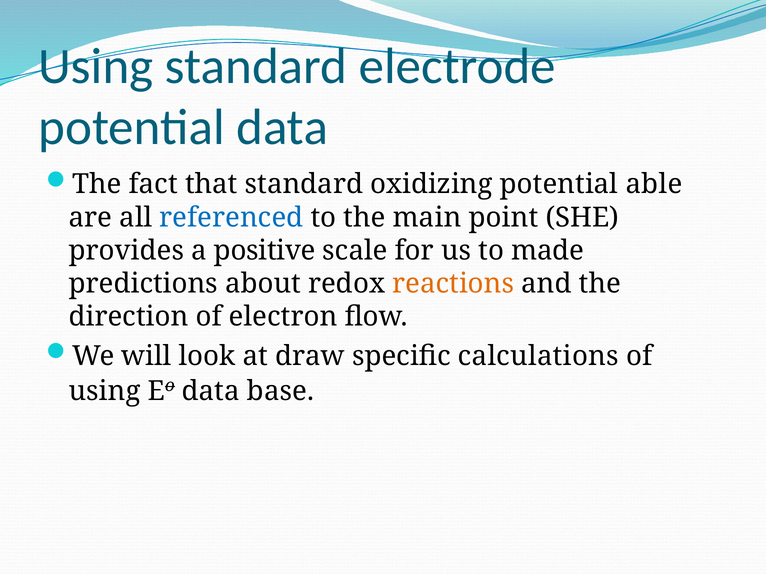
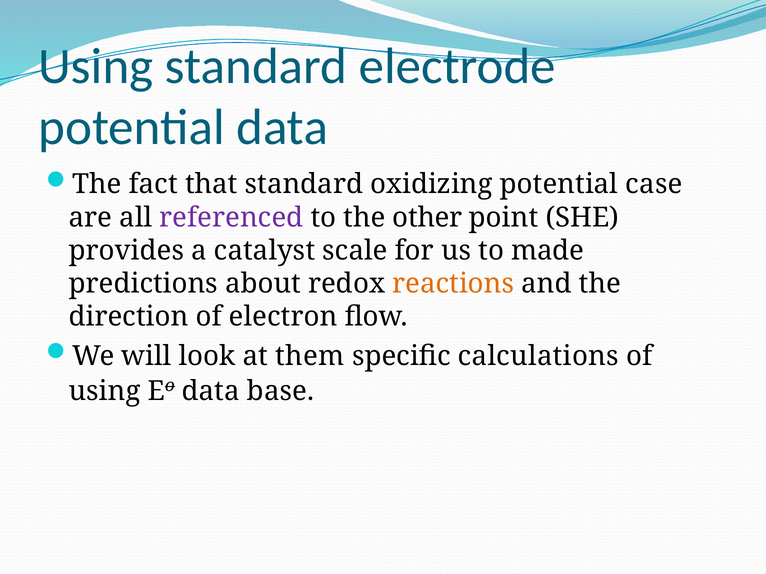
able: able -> case
referenced colour: blue -> purple
main: main -> other
positive: positive -> catalyst
draw: draw -> them
